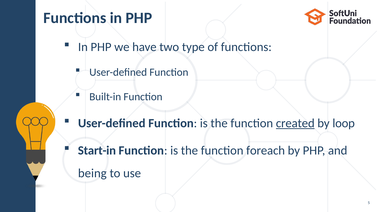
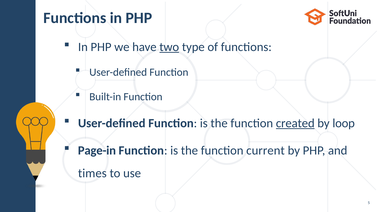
two underline: none -> present
Start-in: Start-in -> Page-in
foreach: foreach -> current
being: being -> times
